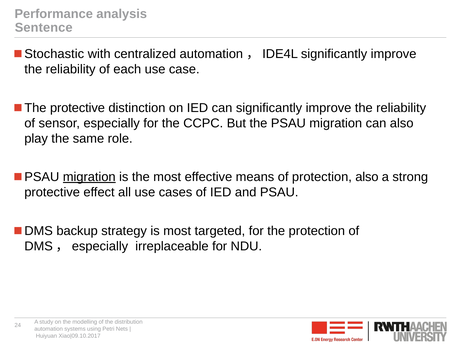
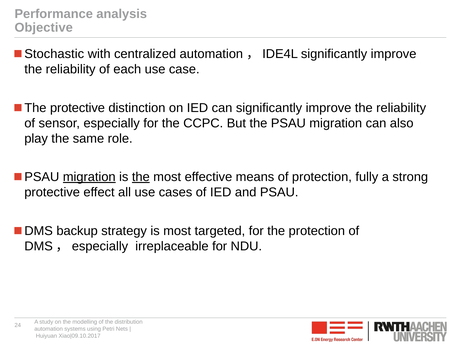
Sentence: Sentence -> Objective
the at (141, 177) underline: none -> present
protection also: also -> fully
